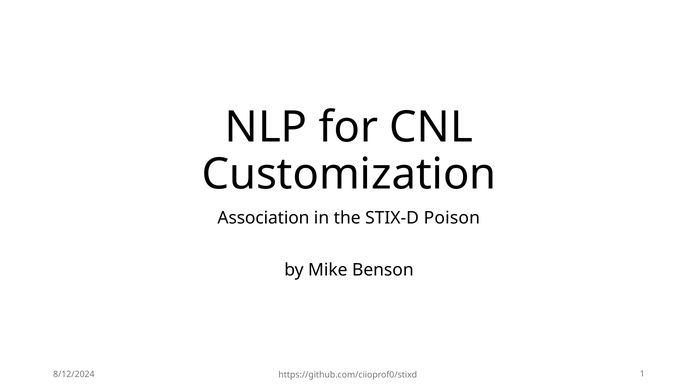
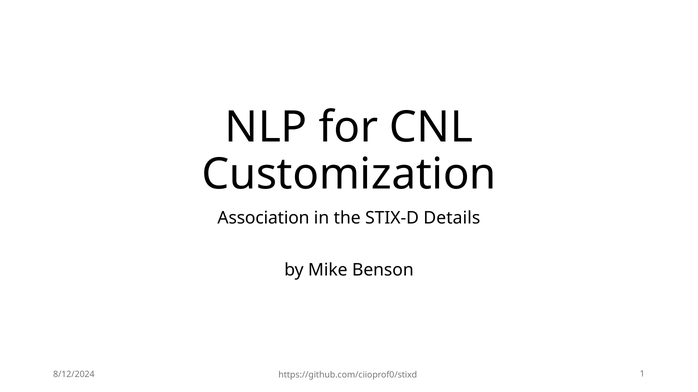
Poison: Poison -> Details
